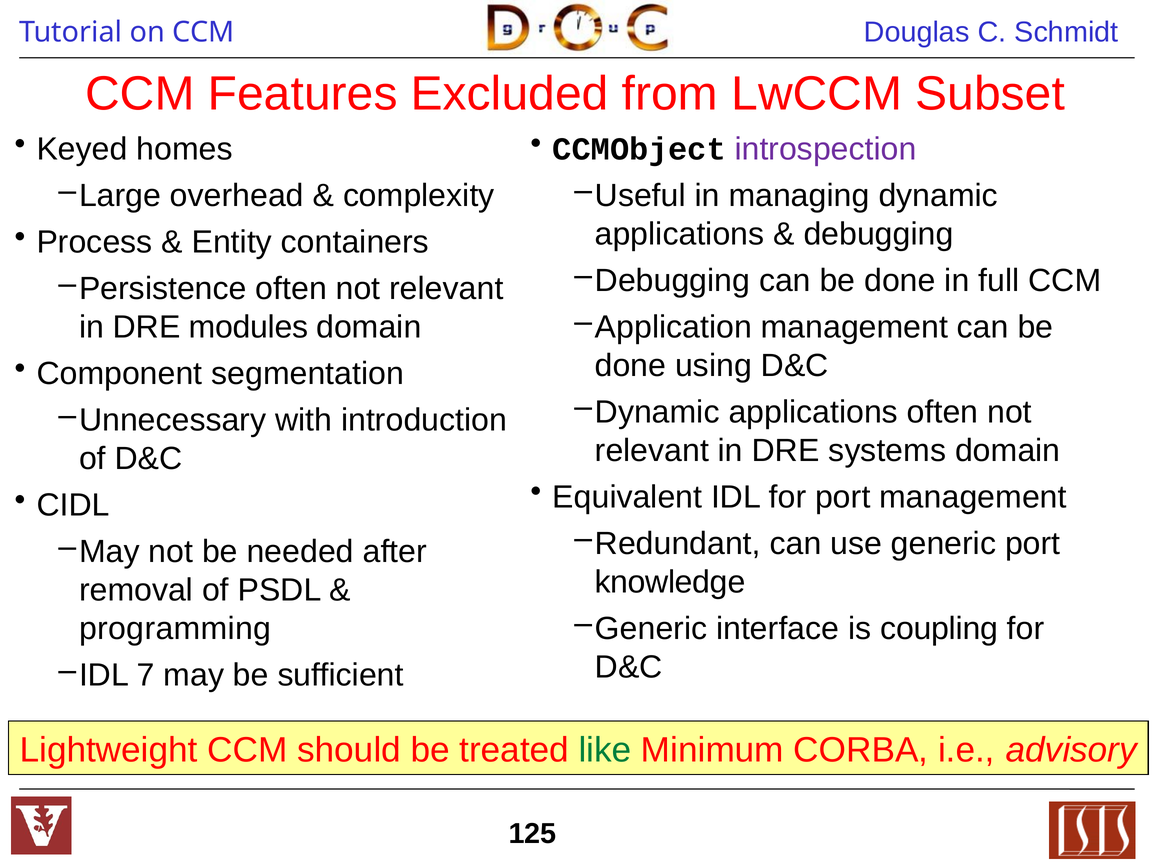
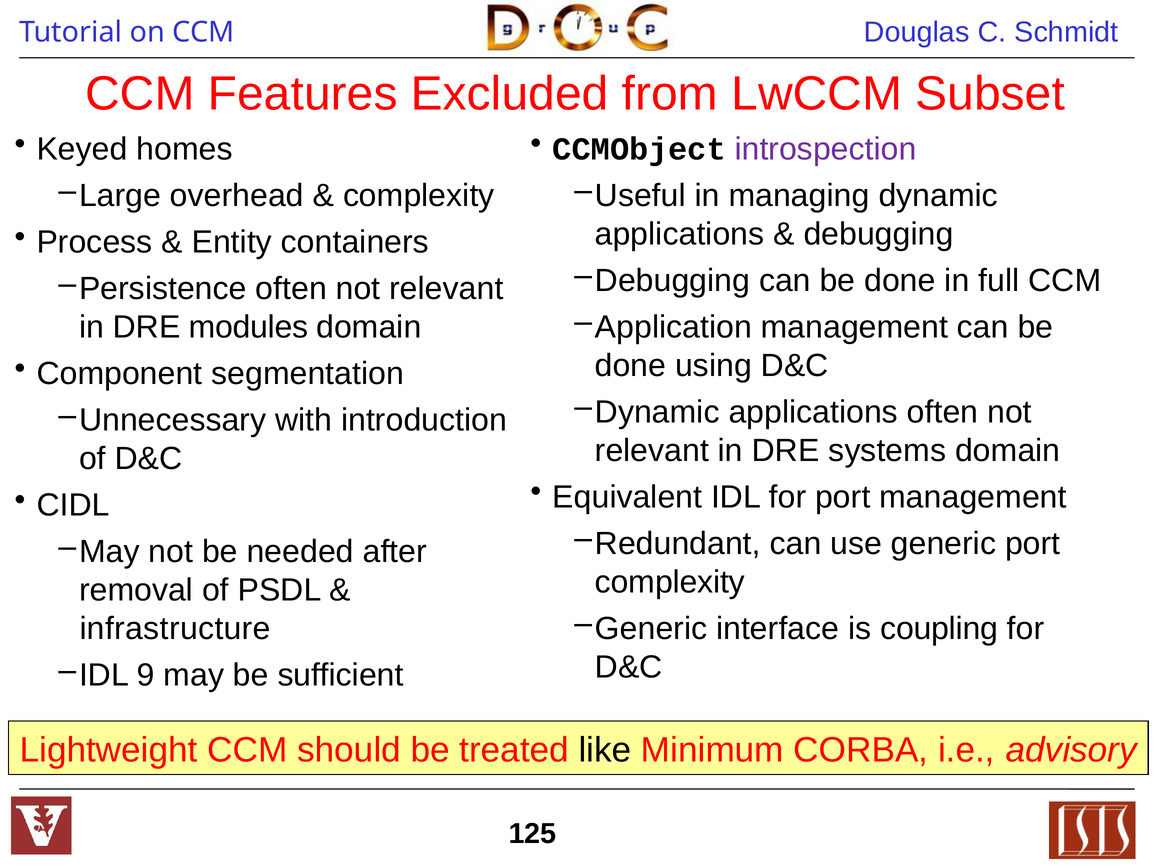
knowledge at (670, 582): knowledge -> complexity
programming: programming -> infrastructure
7: 7 -> 9
like colour: green -> black
